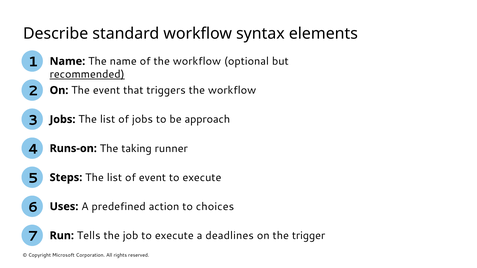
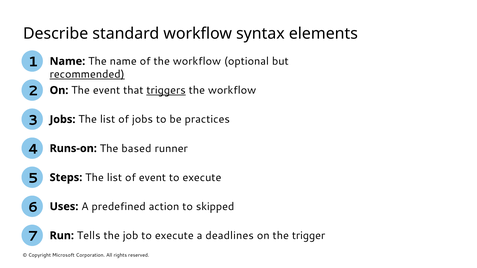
triggers underline: none -> present
approach: approach -> practices
taking: taking -> based
choices: choices -> skipped
